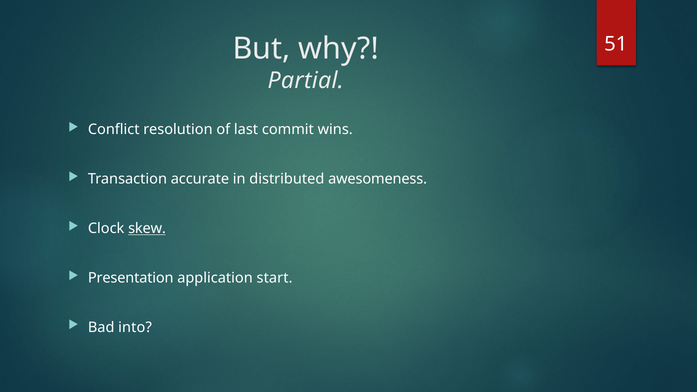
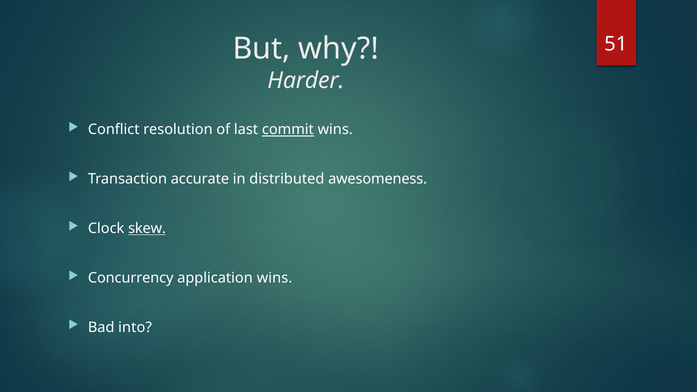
Partial: Partial -> Harder
commit underline: none -> present
Presentation: Presentation -> Concurrency
application start: start -> wins
